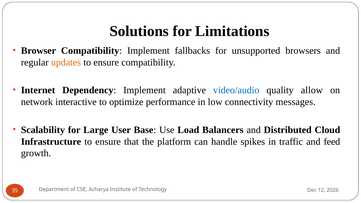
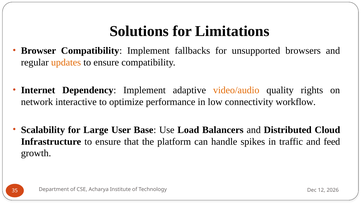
video/audio colour: blue -> orange
allow: allow -> rights
messages: messages -> workflow
